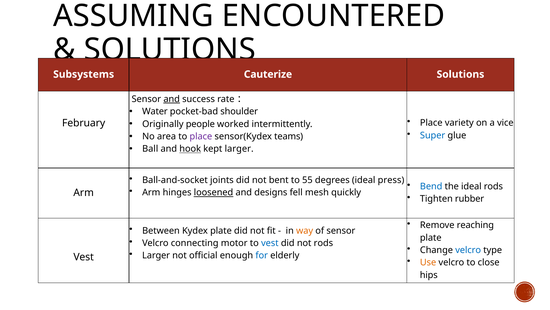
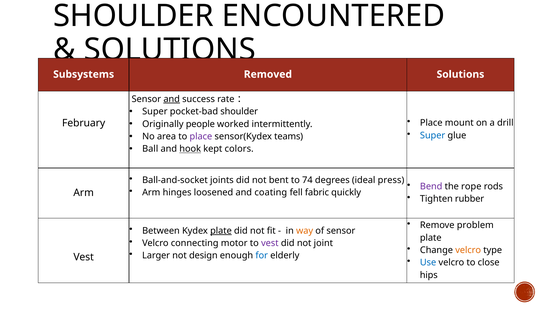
ASSUMING at (133, 16): ASSUMING -> SHOULDER
Cauterize: Cauterize -> Removed
Water at (155, 111): Water -> Super
variety: variety -> mount
vice: vice -> drill
kept larger: larger -> colors
55: 55 -> 74
Bend colour: blue -> purple
the ideal: ideal -> rope
loosened underline: present -> none
designs: designs -> coating
mesh: mesh -> fabric
reaching: reaching -> problem
plate at (221, 230) underline: none -> present
vest at (270, 243) colour: blue -> purple
not rods: rods -> joint
velcro at (468, 250) colour: blue -> orange
official: official -> design
Use colour: orange -> blue
